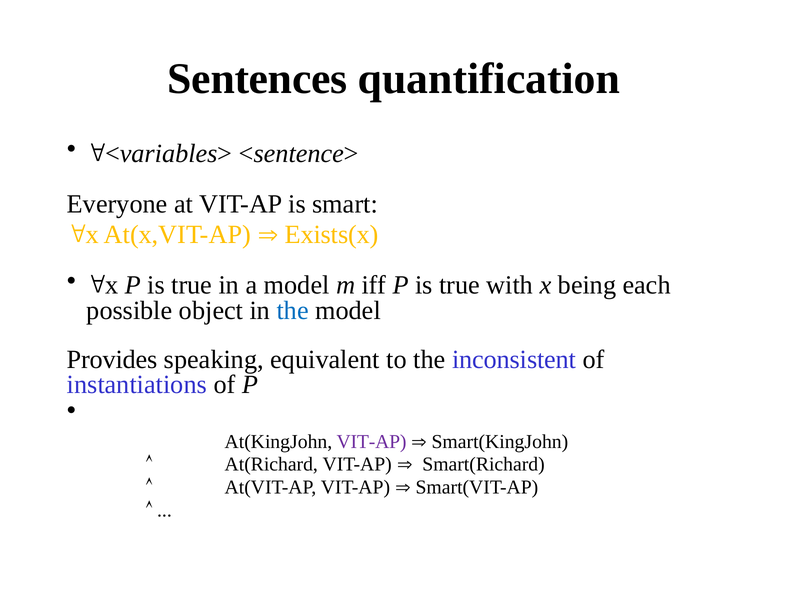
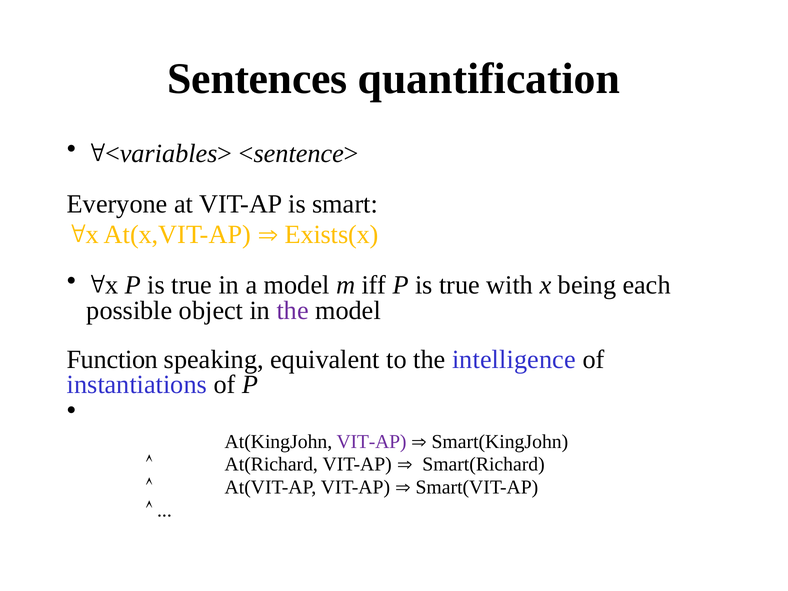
the at (293, 311) colour: blue -> purple
Provides: Provides -> Function
inconsistent: inconsistent -> intelligence
